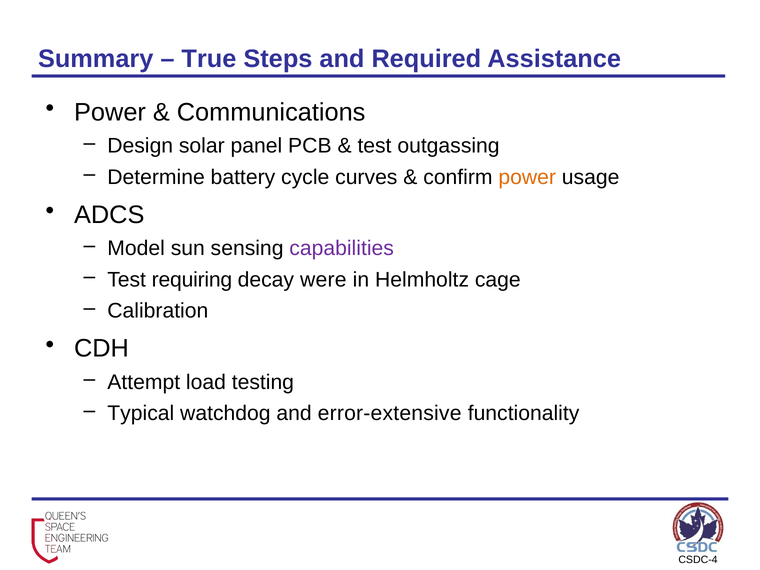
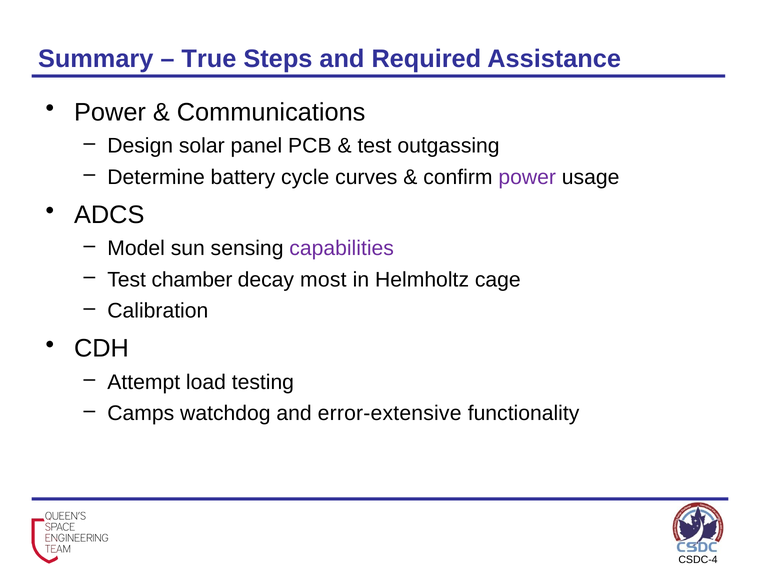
power at (527, 177) colour: orange -> purple
requiring: requiring -> chamber
were: were -> most
Typical: Typical -> Camps
